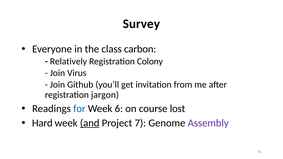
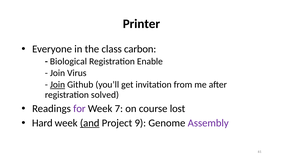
Survey: Survey -> Printer
Relatively: Relatively -> Biological
Colony: Colony -> Enable
Join at (57, 85) underline: none -> present
jargon: jargon -> solved
for colour: blue -> purple
6: 6 -> 7
7: 7 -> 9
